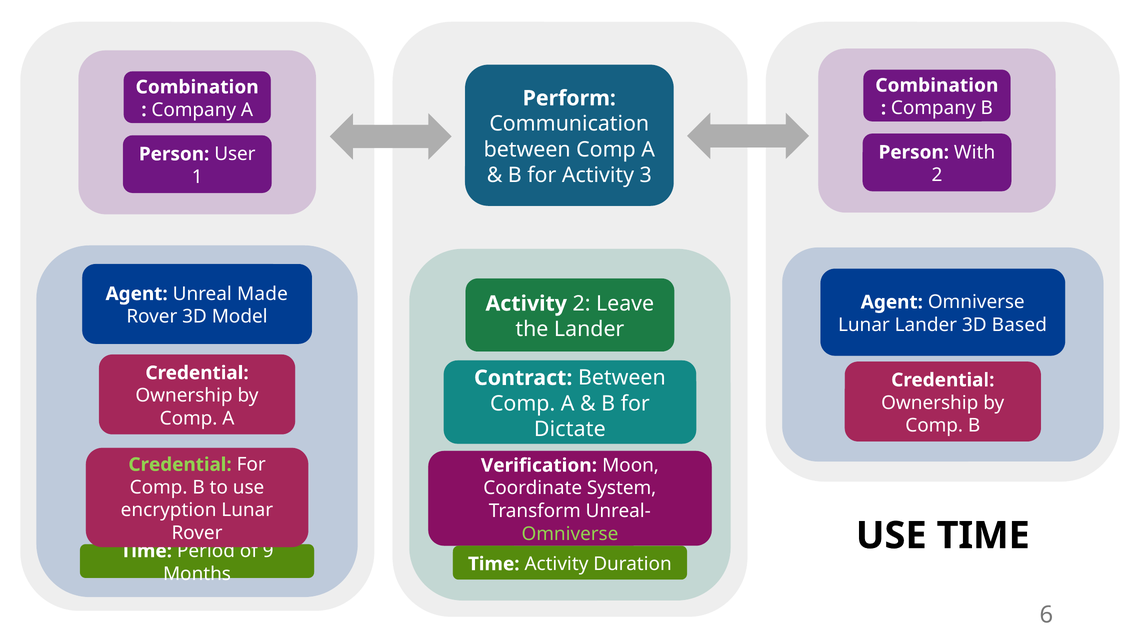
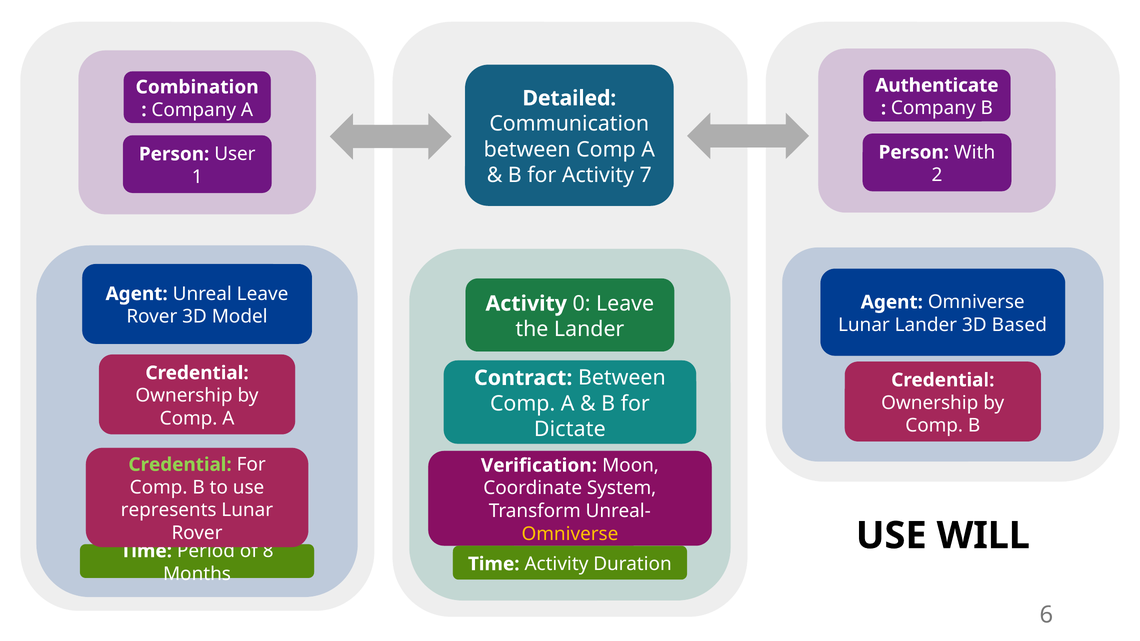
Combination at (937, 85): Combination -> Authenticate
Perform: Perform -> Detailed
3: 3 -> 7
Unreal Made: Made -> Leave
Activity 2: 2 -> 0
encryption: encryption -> represents
Omniverse at (570, 534) colour: light green -> yellow
USE TIME: TIME -> WILL
9: 9 -> 8
